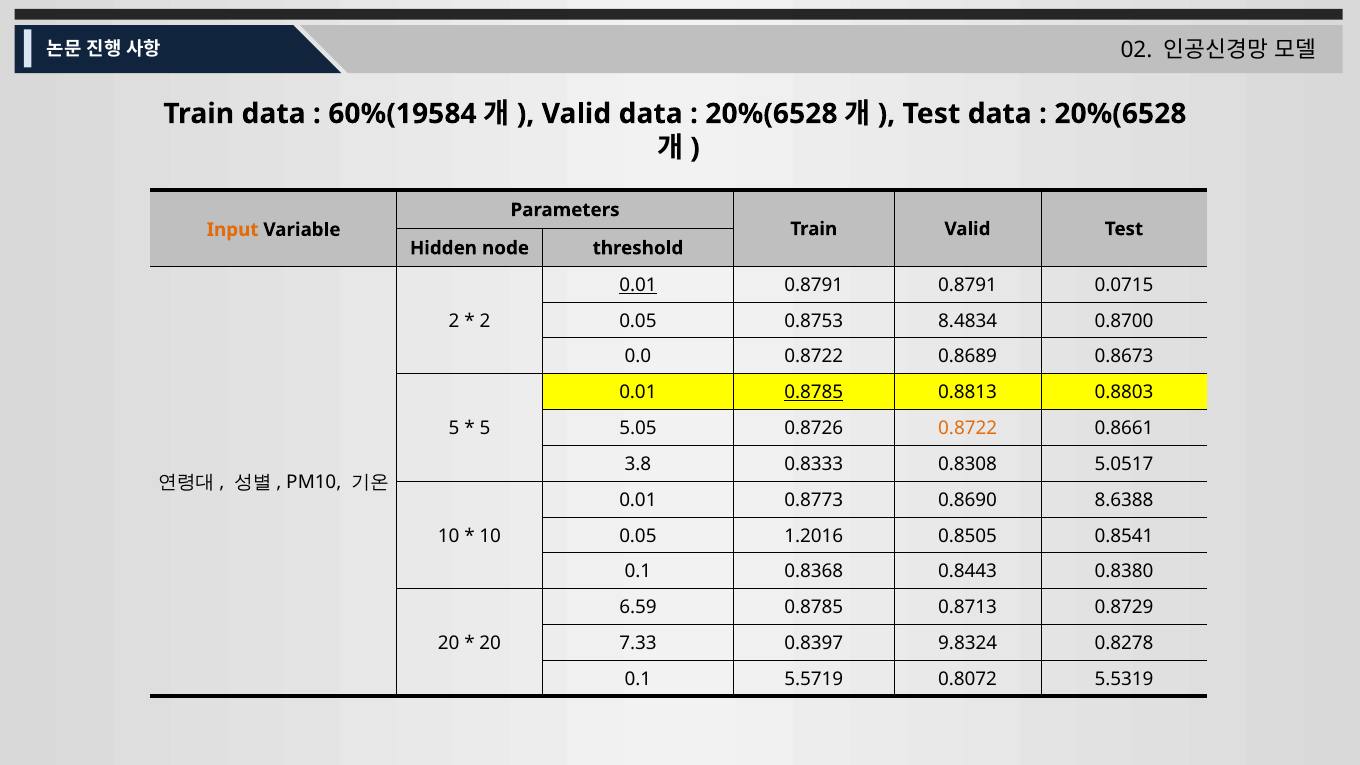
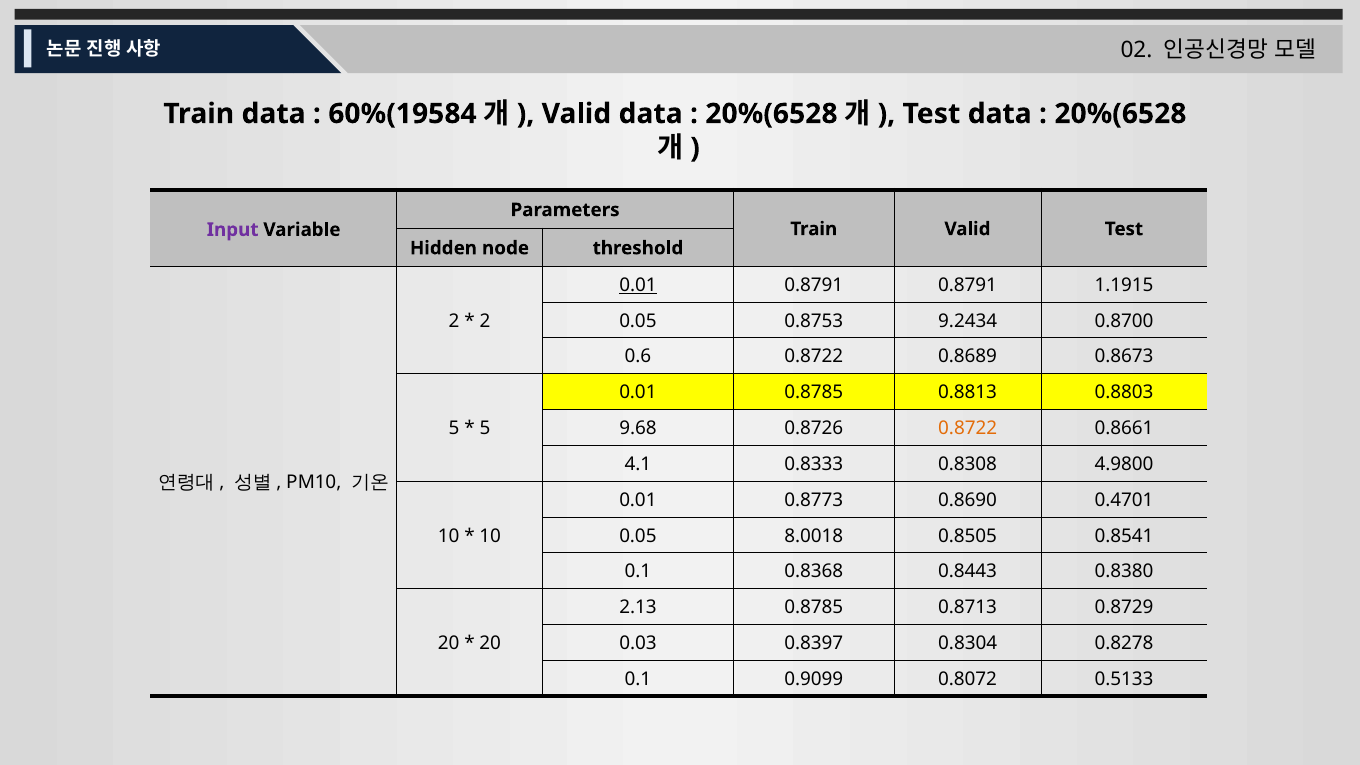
Input colour: orange -> purple
0.0715: 0.0715 -> 1.1915
8.4834: 8.4834 -> 9.2434
0.0: 0.0 -> 0.6
0.8785 at (814, 393) underline: present -> none
5.05: 5.05 -> 9.68
3.8: 3.8 -> 4.1
5.0517: 5.0517 -> 4.9800
8.6388: 8.6388 -> 0.4701
1.2016: 1.2016 -> 8.0018
6.59: 6.59 -> 2.13
7.33: 7.33 -> 0.03
9.8324: 9.8324 -> 0.8304
5.5719: 5.5719 -> 0.9099
5.5319: 5.5319 -> 0.5133
